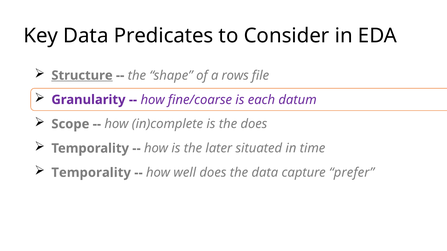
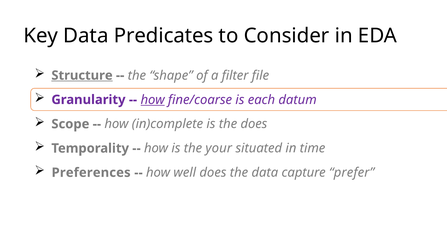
rows: rows -> filter
how at (153, 100) underline: none -> present
later: later -> your
Temporality at (91, 173): Temporality -> Preferences
